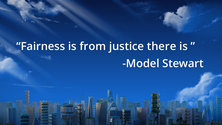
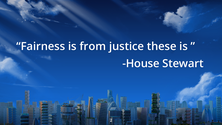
there: there -> these
Model: Model -> House
